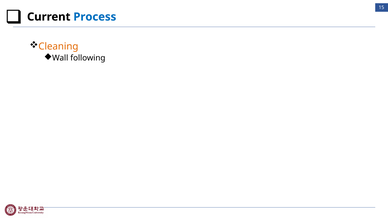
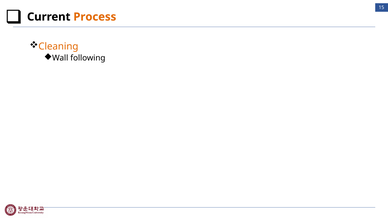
Process colour: blue -> orange
